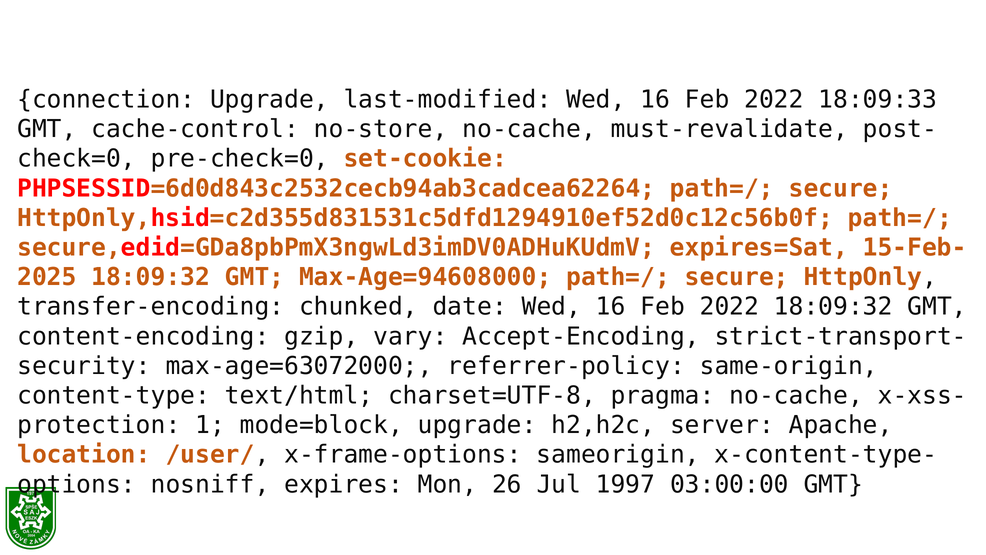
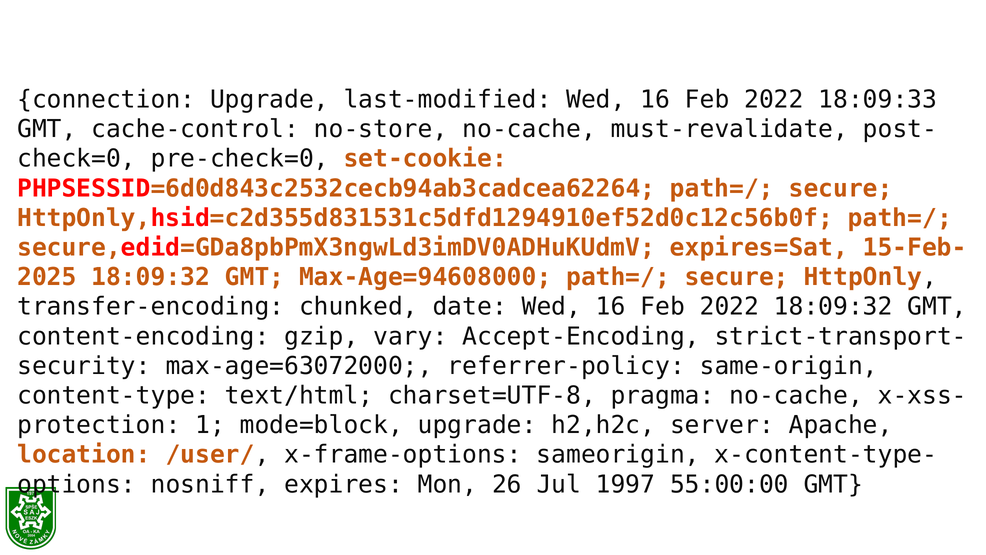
03:00:00: 03:00:00 -> 55:00:00
